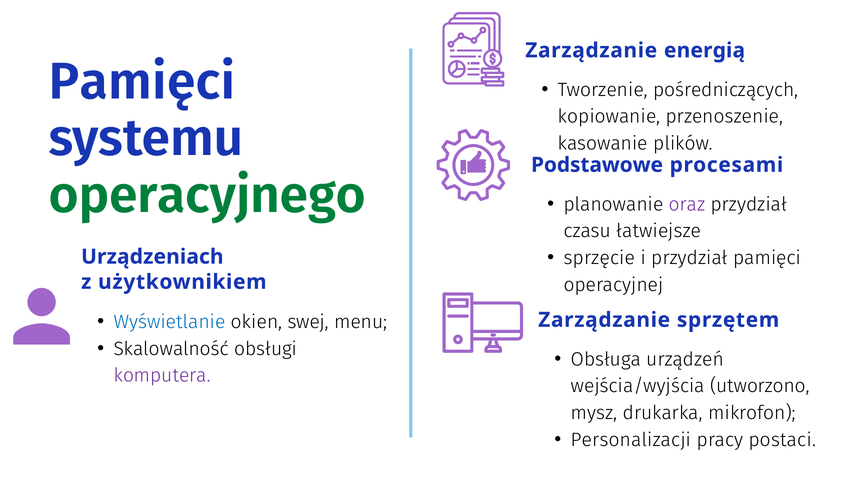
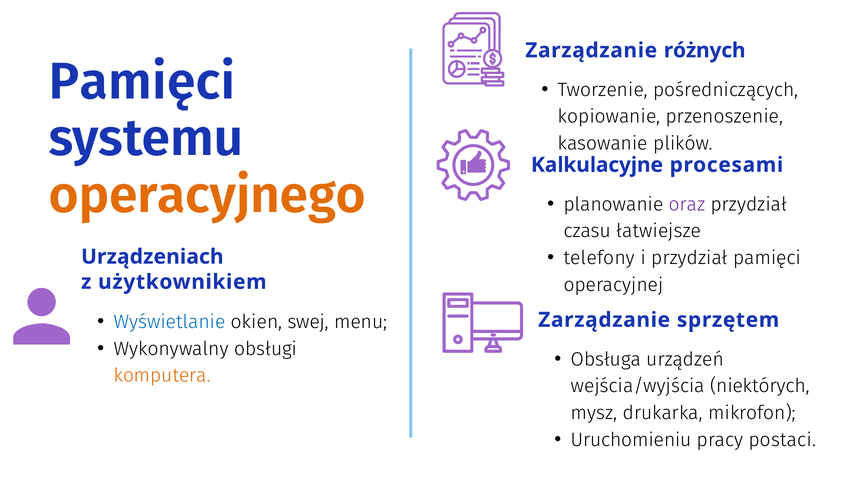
energią: energią -> różnych
Podstawowe: Podstawowe -> Kalkulacyjne
operacyjnego colour: green -> orange
sprzęcie: sprzęcie -> telefony
Skalowalność: Skalowalność -> Wykonywalny
komputera colour: purple -> orange
utworzono: utworzono -> niektórych
Personalizacji: Personalizacji -> Uruchomieniu
